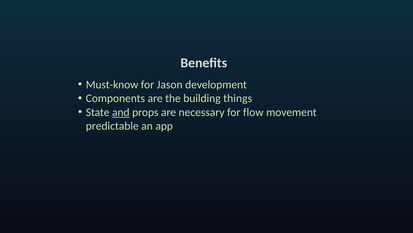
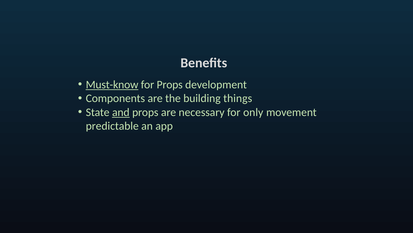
Must-know underline: none -> present
for Jason: Jason -> Props
flow: flow -> only
